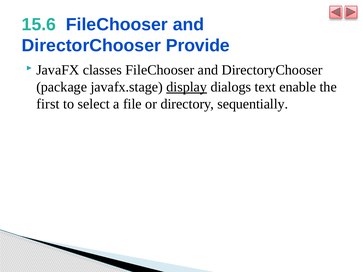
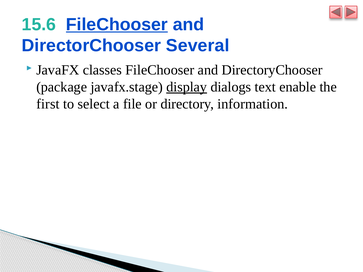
FileChooser at (117, 25) underline: none -> present
Provide: Provide -> Several
sequentially: sequentially -> information
